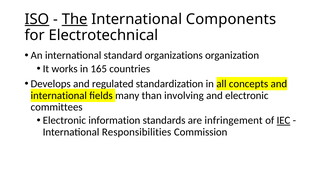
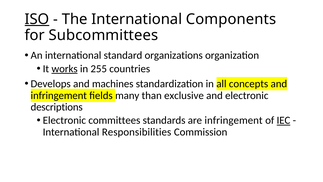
The underline: present -> none
Electrotechnical: Electrotechnical -> Subcommittees
works underline: none -> present
165: 165 -> 255
regulated: regulated -> machines
international at (59, 95): international -> infringement
involving: involving -> exclusive
committees: committees -> descriptions
information: information -> committees
